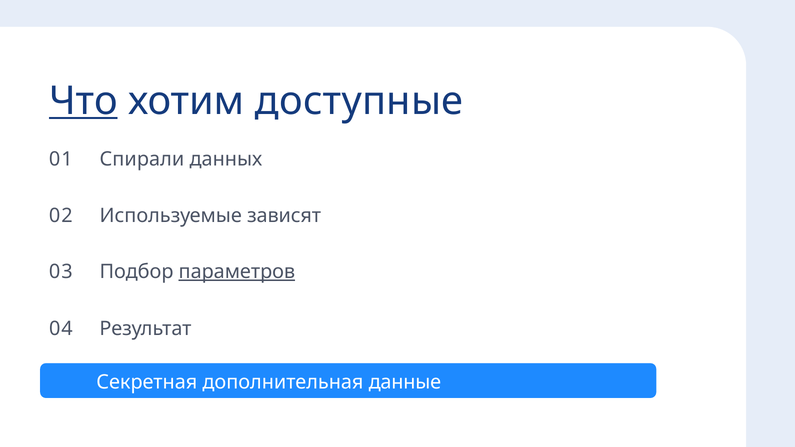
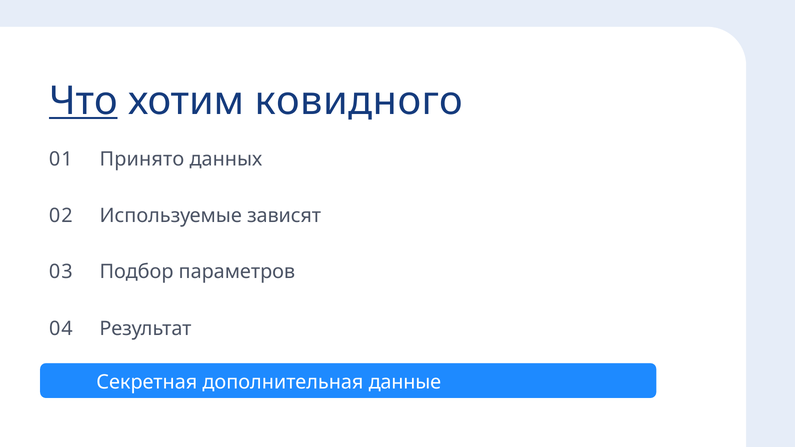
доступные: доступные -> ковидного
Спирали: Спирали -> Принято
параметров underline: present -> none
